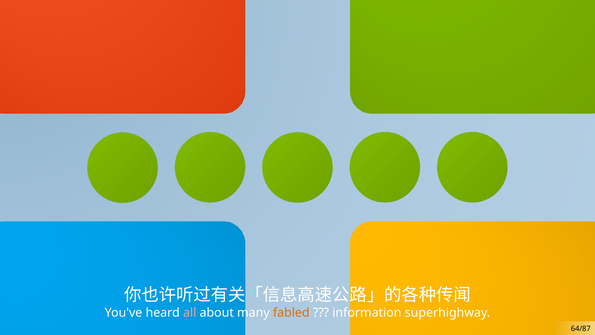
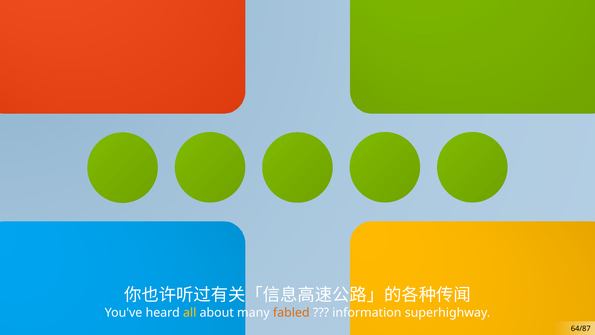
all colour: pink -> yellow
